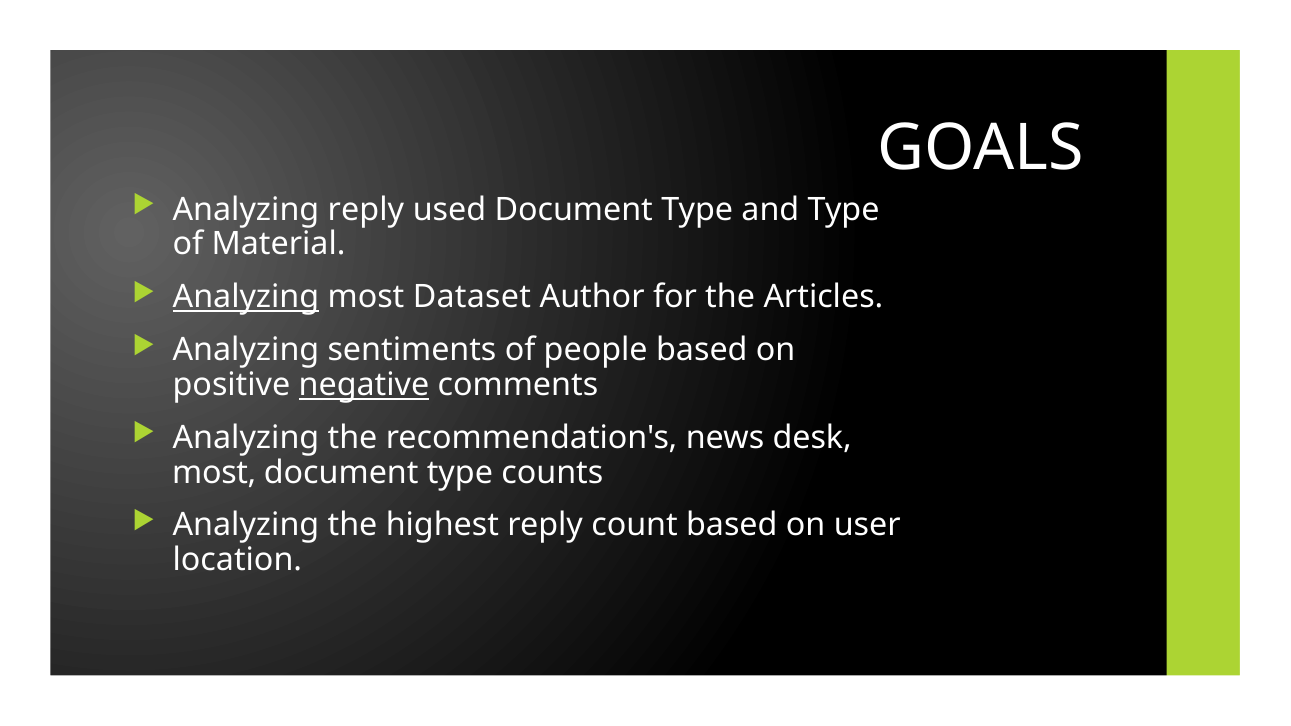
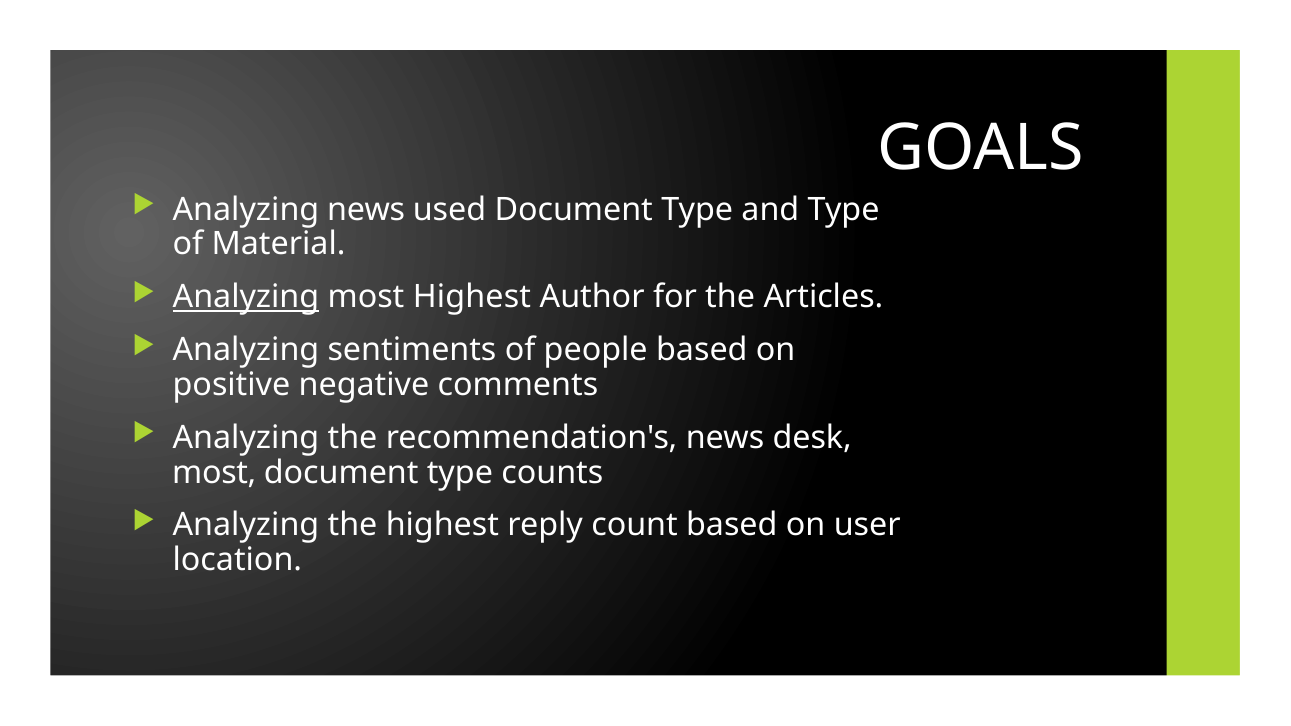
Analyzing reply: reply -> news
most Dataset: Dataset -> Highest
negative underline: present -> none
